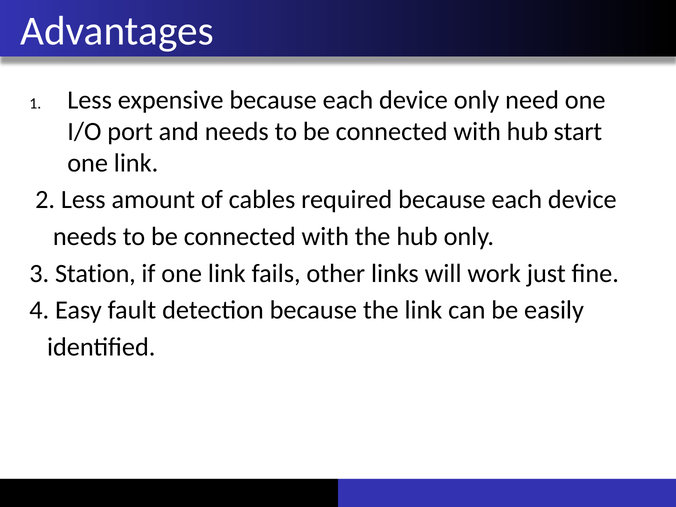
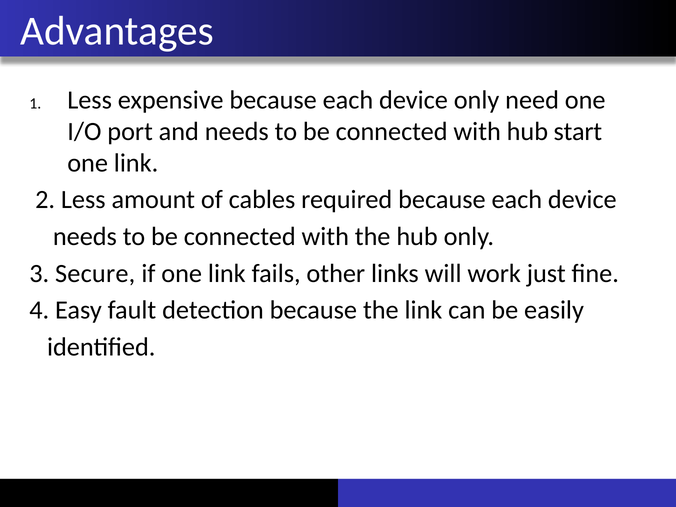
Station: Station -> Secure
